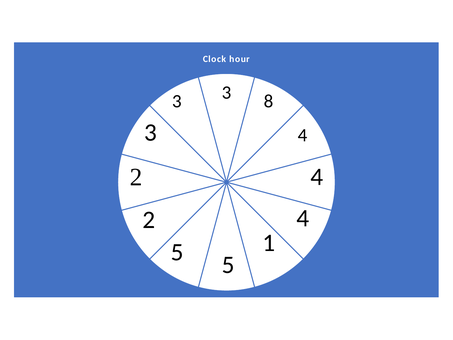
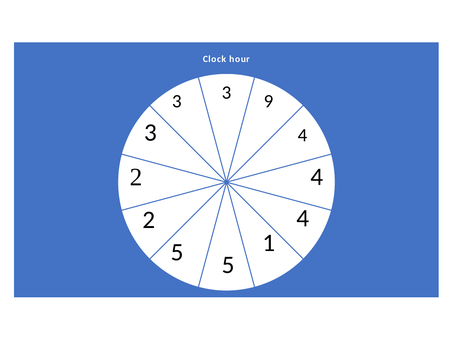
8: 8 -> 9
